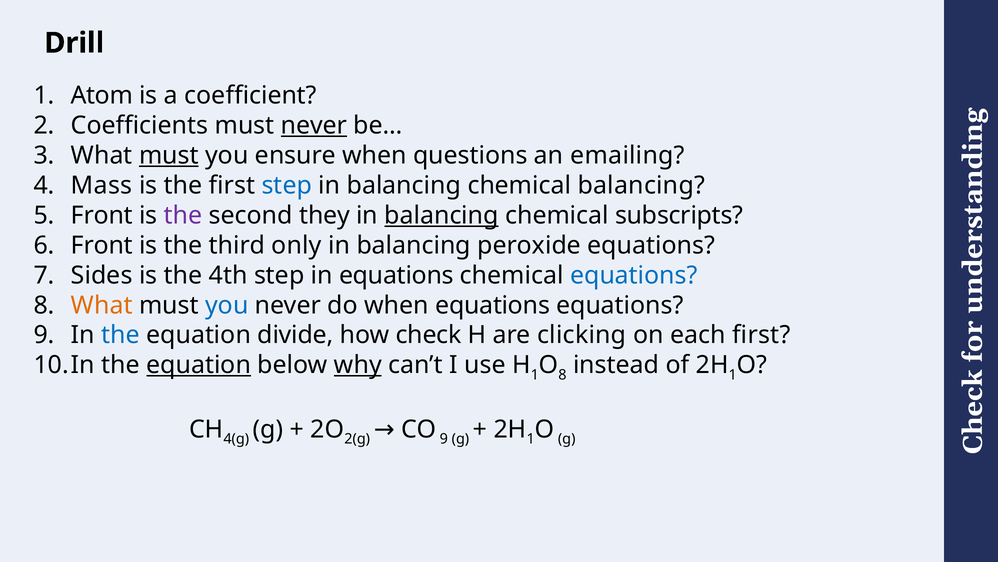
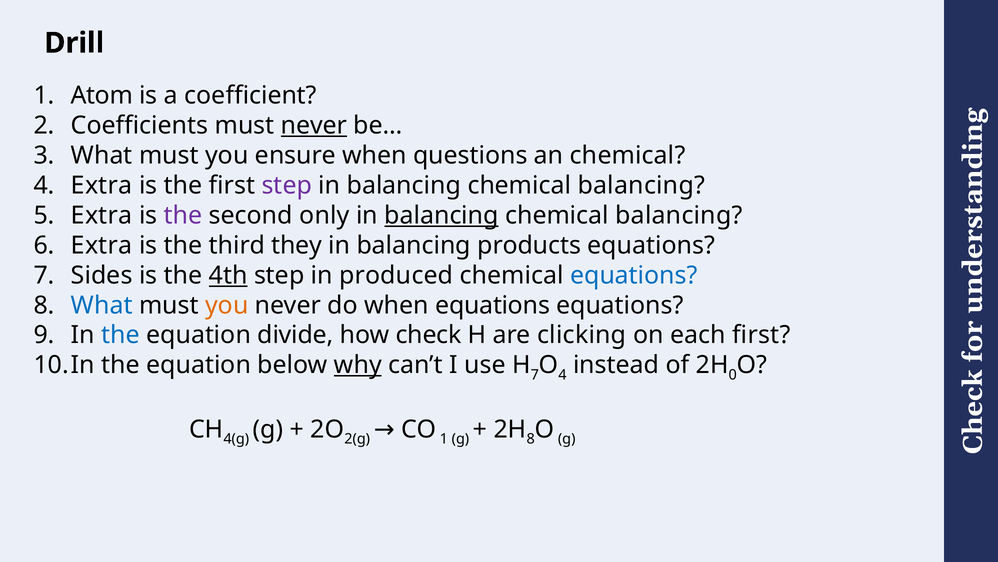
must at (169, 155) underline: present -> none
an emailing: emailing -> chemical
Mass at (102, 185): Mass -> Extra
step at (287, 185) colour: blue -> purple
Front at (102, 215): Front -> Extra
they: they -> only
subscripts at (679, 215): subscripts -> balancing
Front at (102, 245): Front -> Extra
only: only -> they
peroxide: peroxide -> products
4th underline: none -> present
in equations: equations -> produced
What at (102, 305) colour: orange -> blue
you at (227, 305) colour: blue -> orange
equation at (199, 365) underline: present -> none
H 1: 1 -> 7
8 at (562, 375): 8 -> 4
1 at (733, 375): 1 -> 0
9 at (444, 439): 9 -> 1
1 at (531, 439): 1 -> 8
